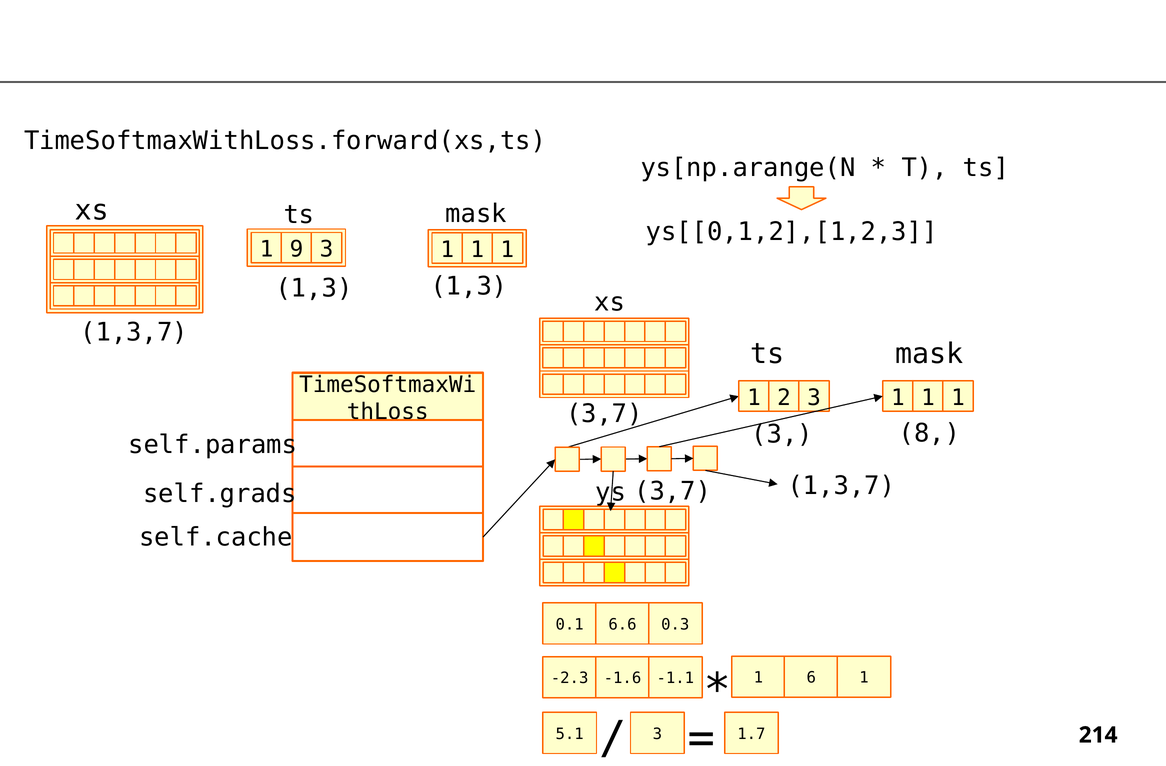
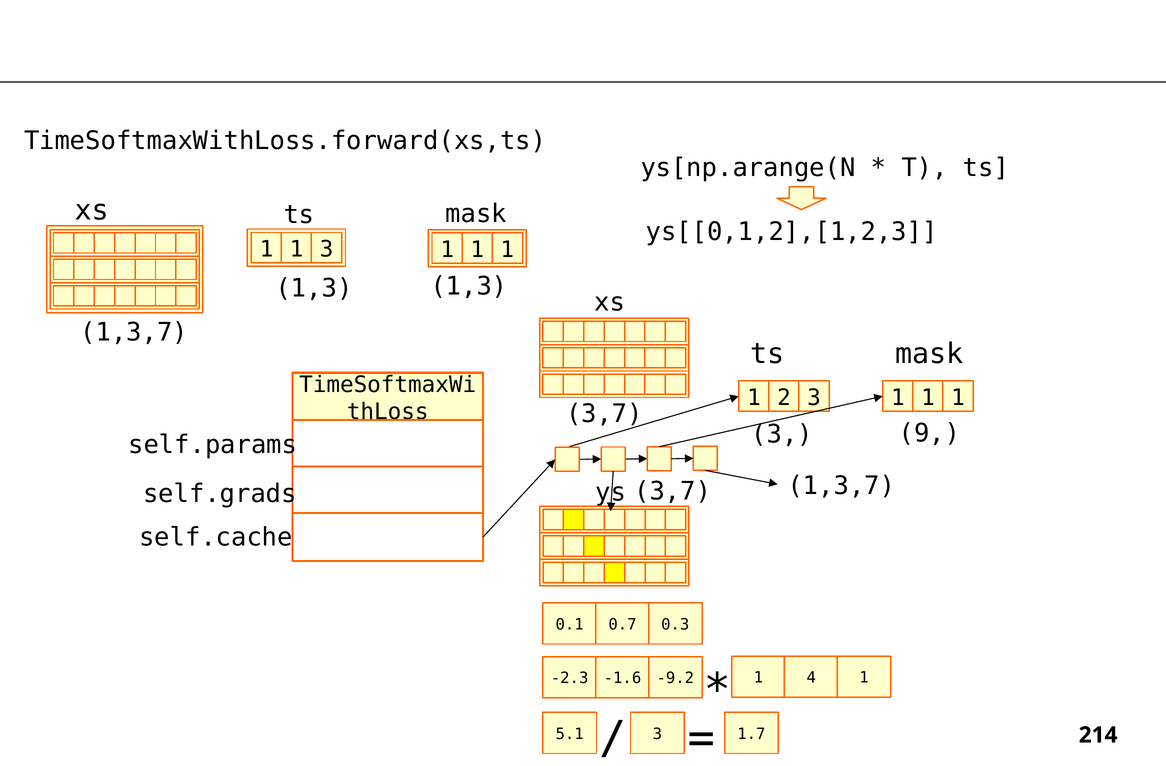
9 at (296, 249): 9 -> 1
8: 8 -> 9
6.6: 6.6 -> 0.7
-1.1: -1.1 -> -9.2
6: 6 -> 4
